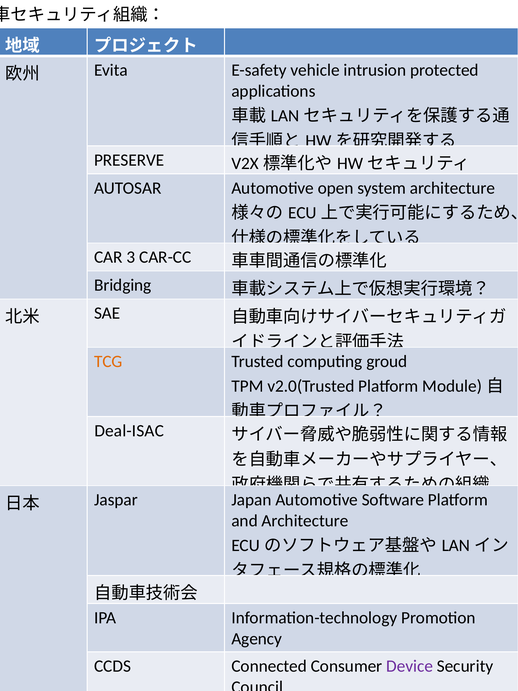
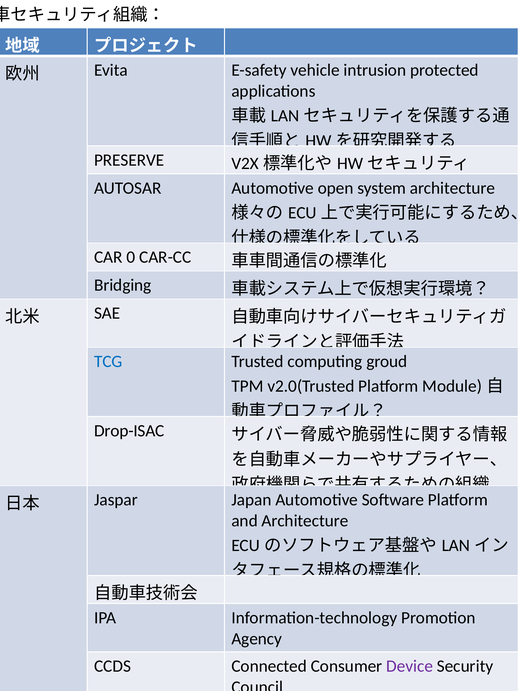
3: 3 -> 0
TCG colour: orange -> blue
Deal-ISAC: Deal-ISAC -> Drop-ISAC
